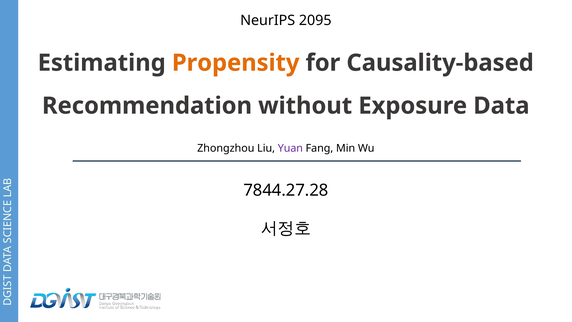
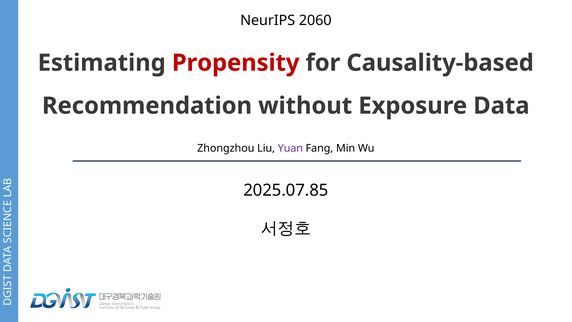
2095: 2095 -> 2060
Propensity colour: orange -> red
7844.27.28: 7844.27.28 -> 2025.07.85
